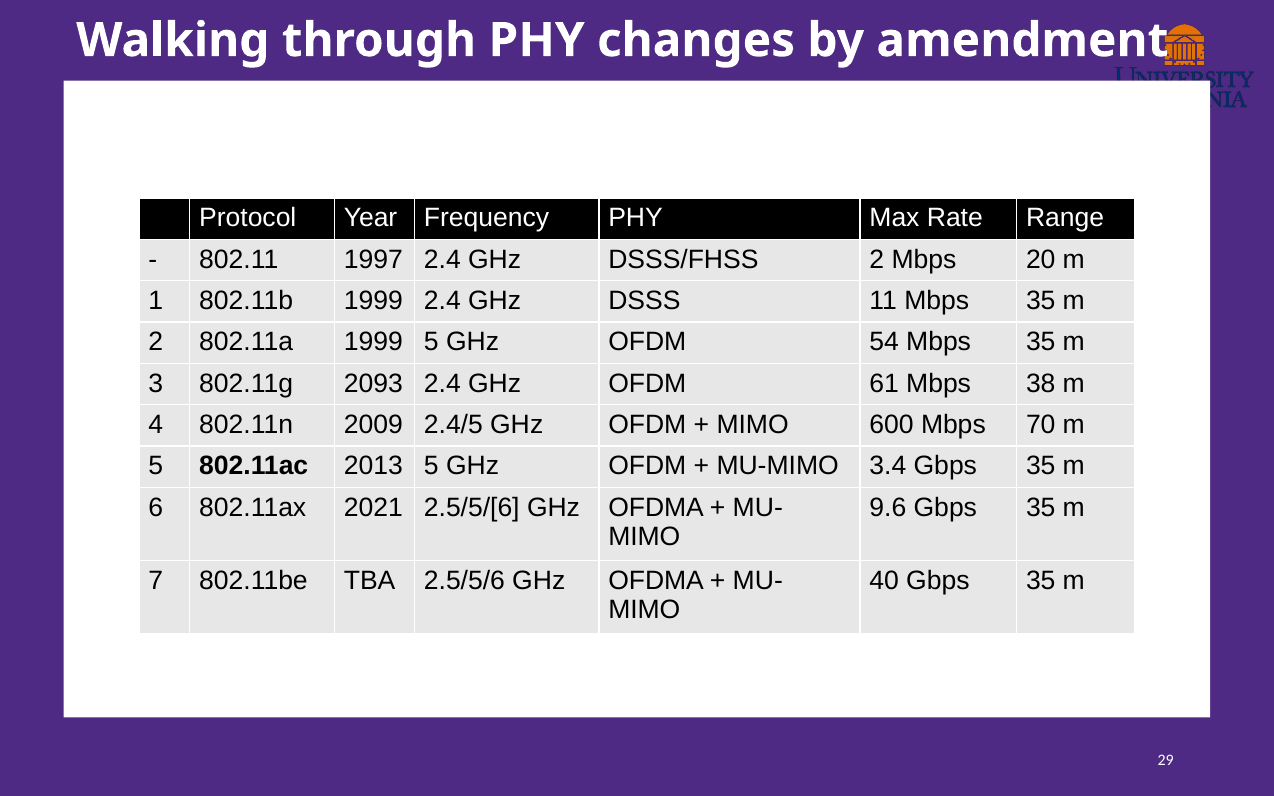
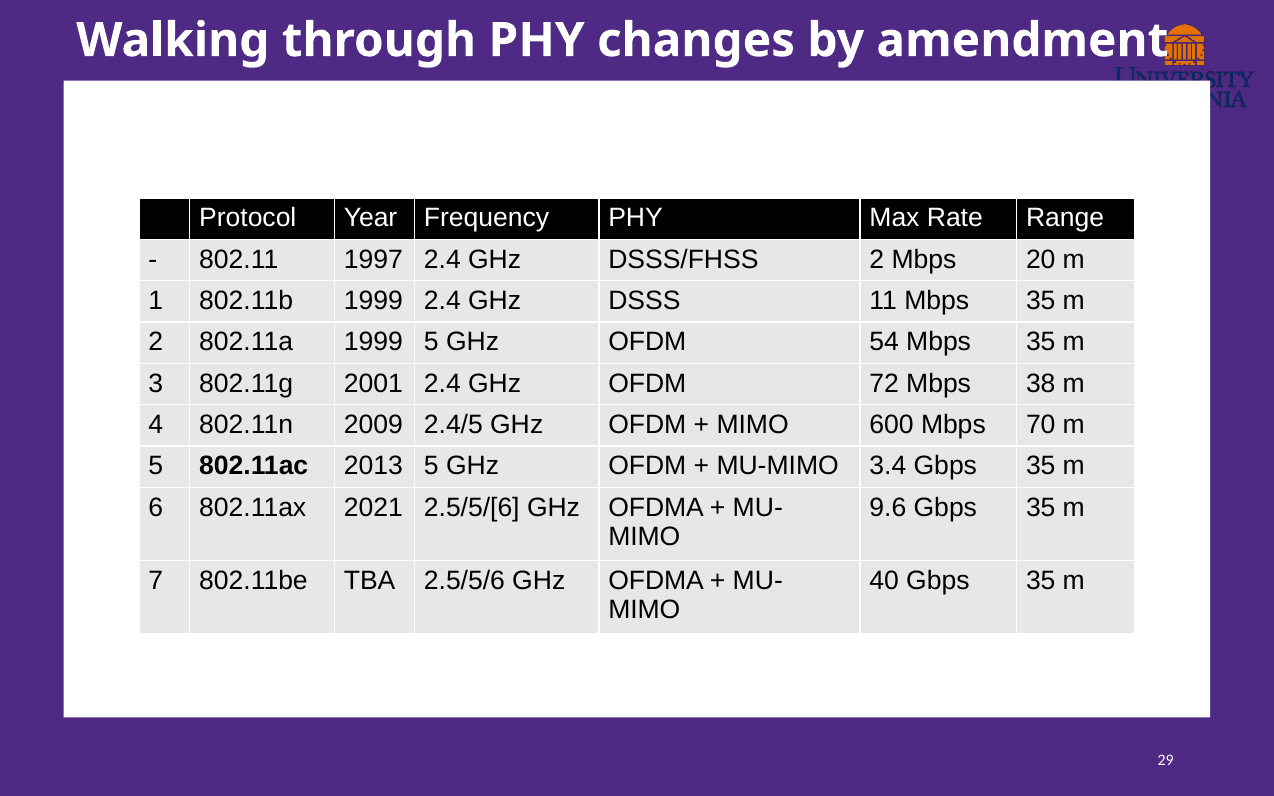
2093: 2093 -> 2001
61: 61 -> 72
